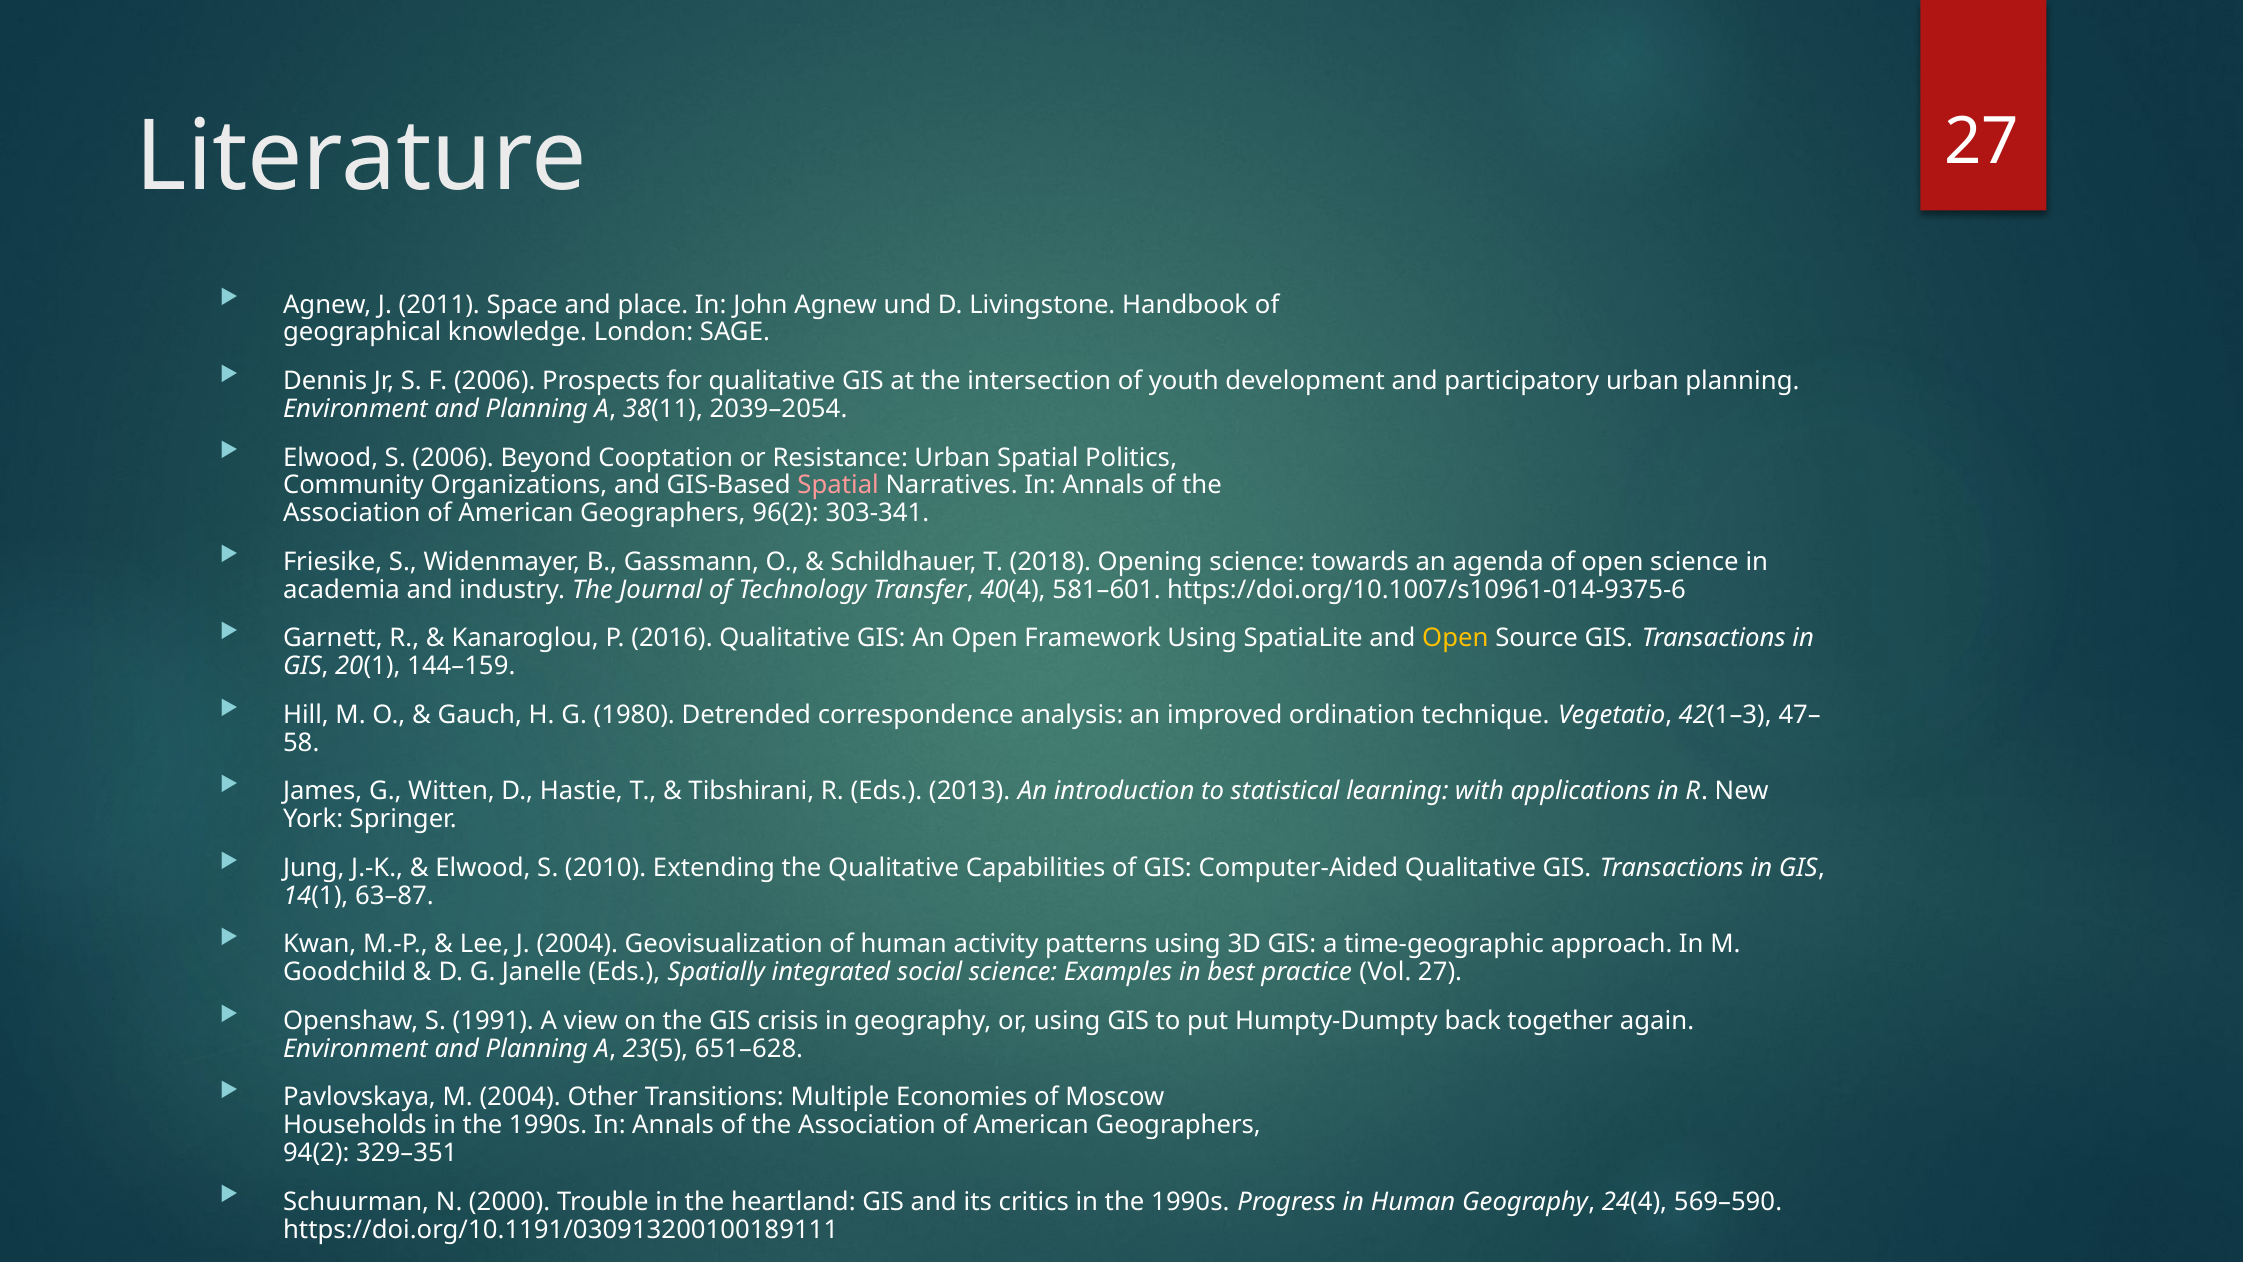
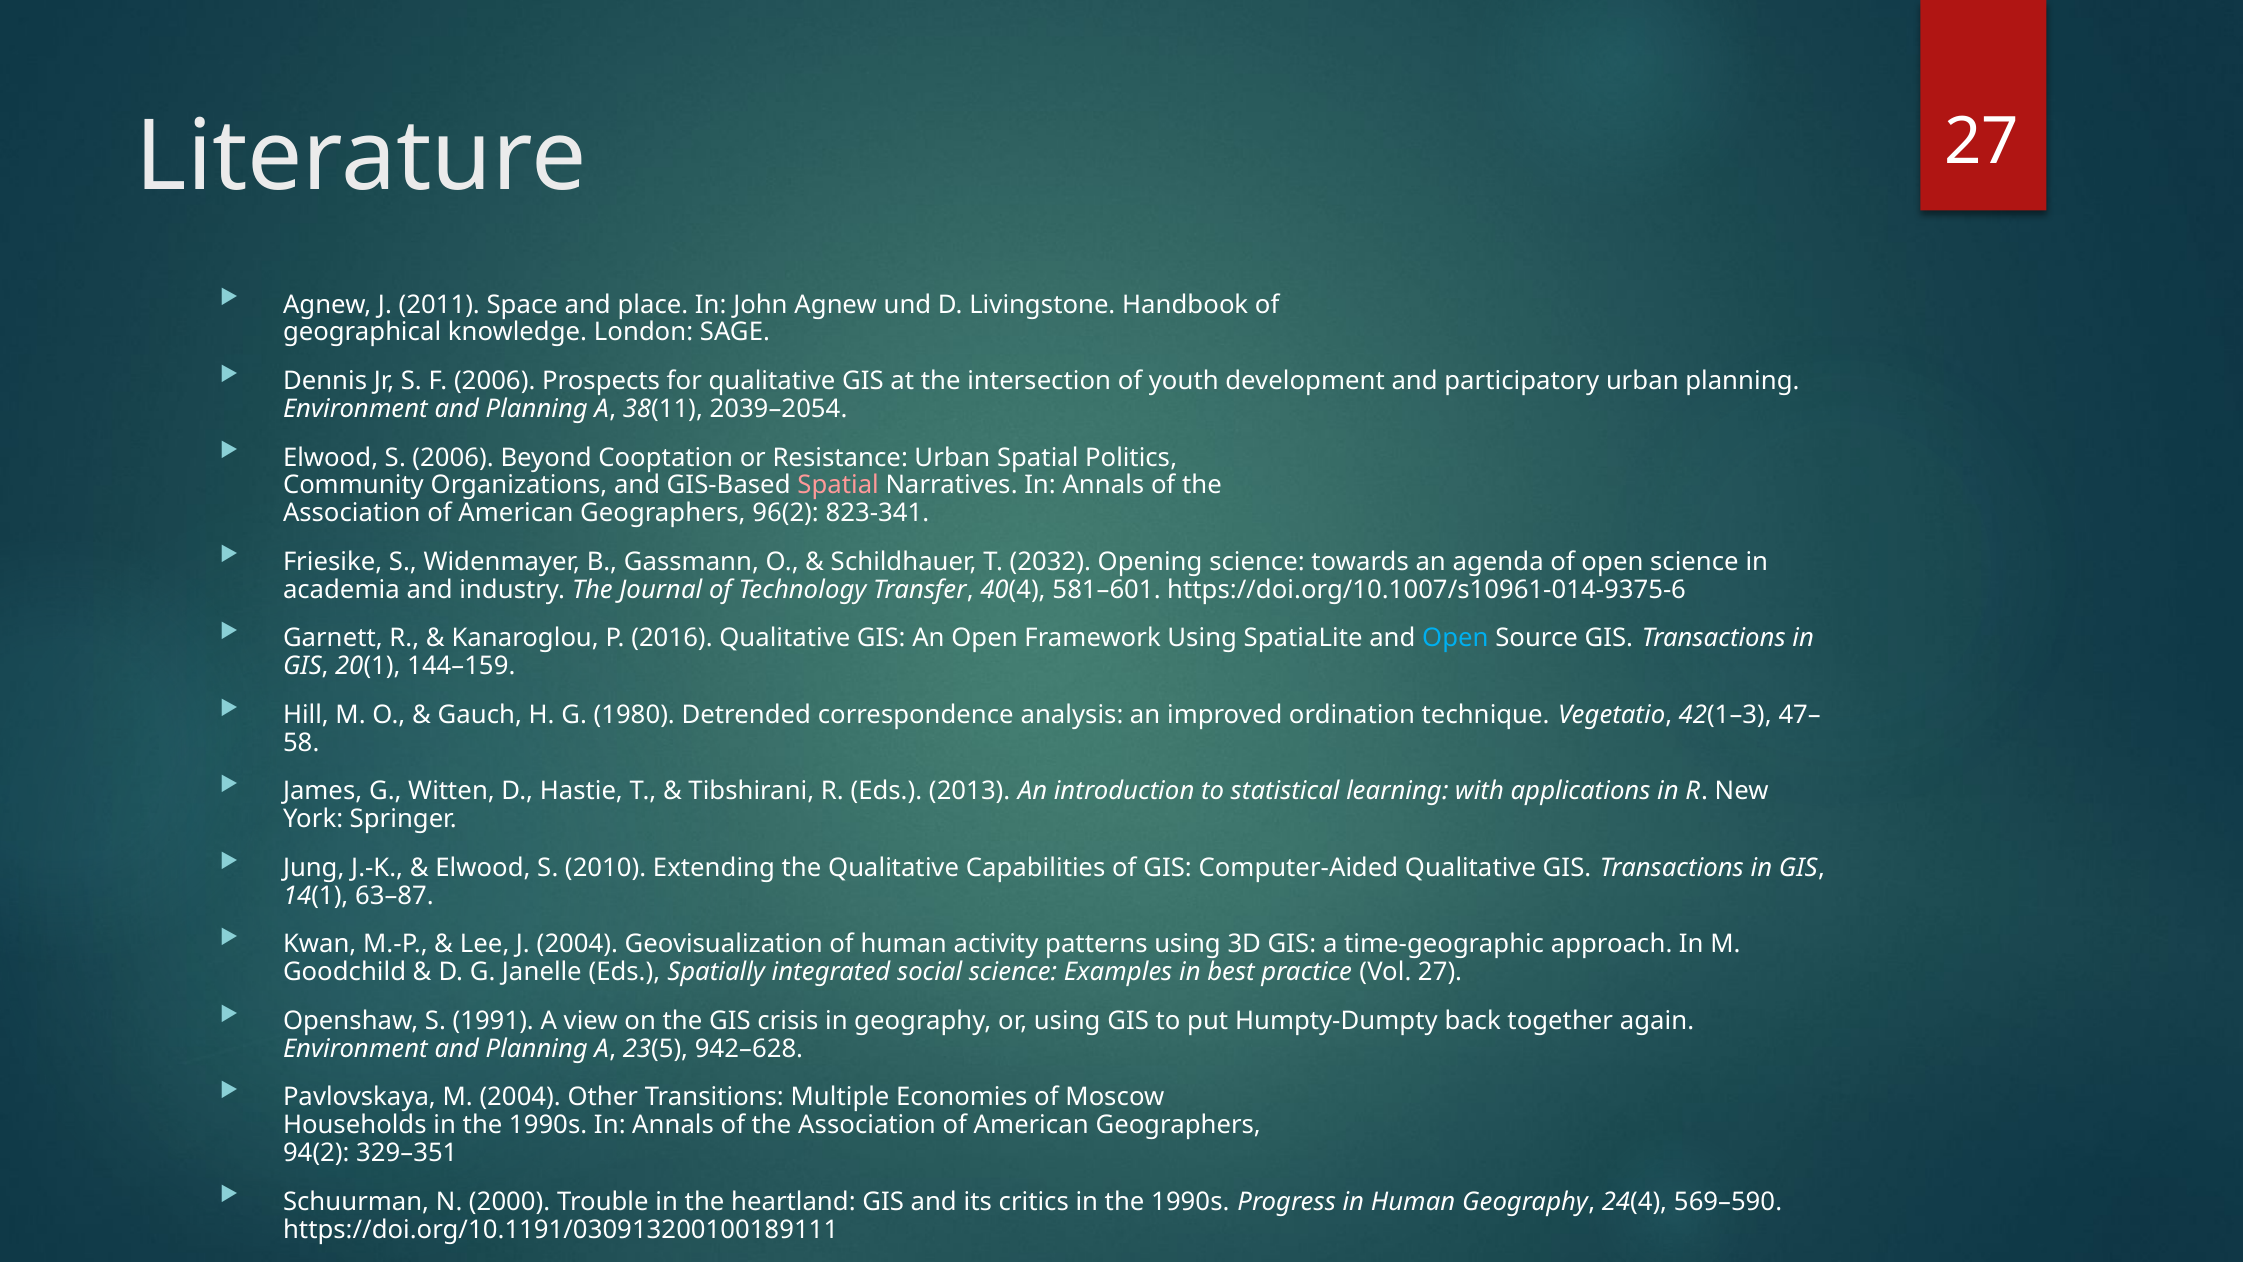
303-341: 303-341 -> 823-341
2018: 2018 -> 2032
Open at (1455, 638) colour: yellow -> light blue
651–628: 651–628 -> 942–628
